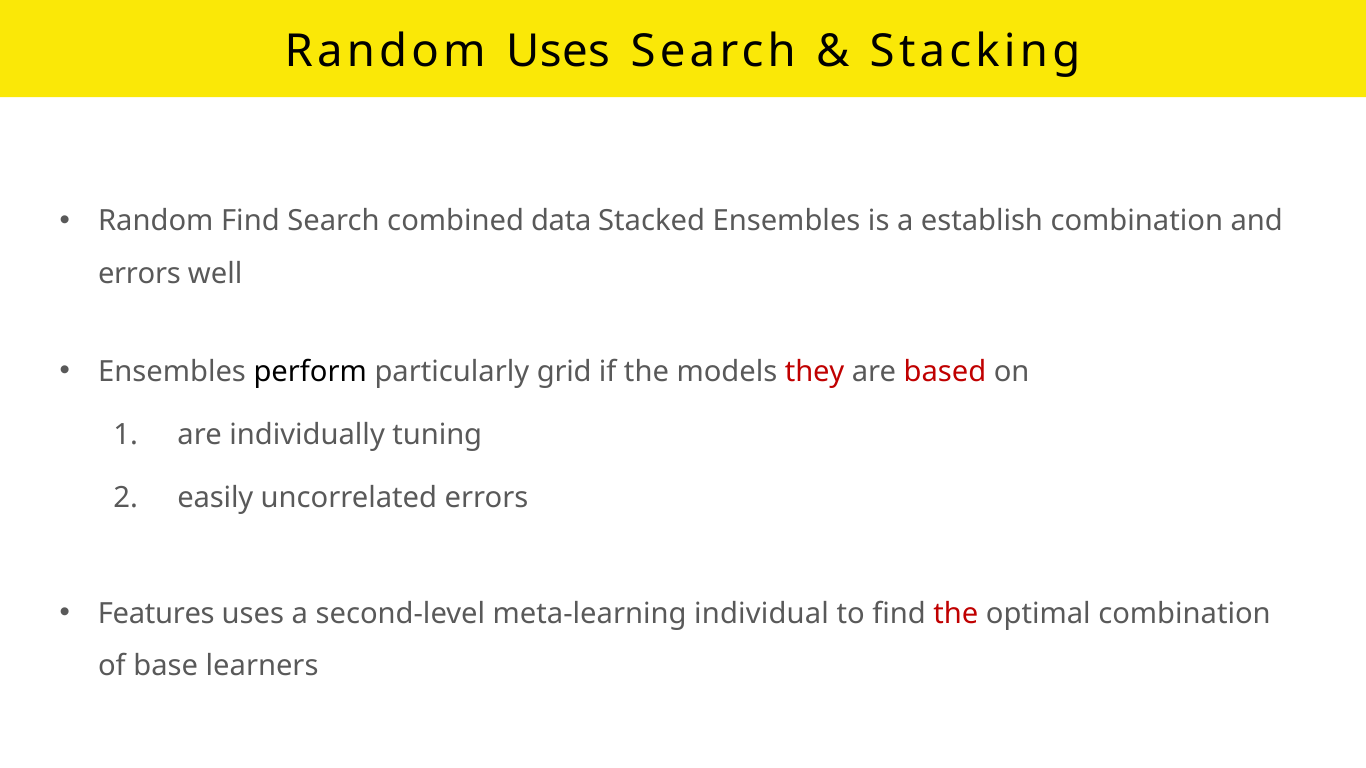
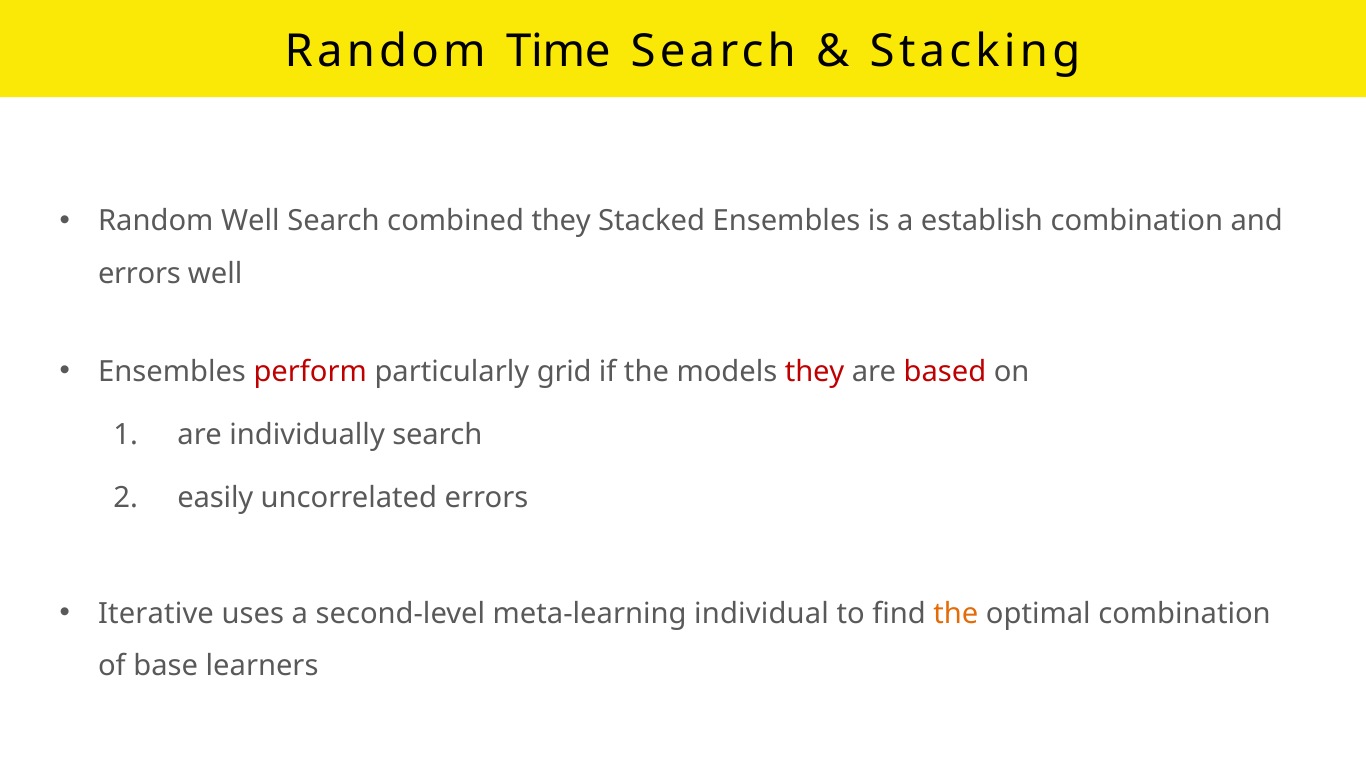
Random Uses: Uses -> Time
Random Find: Find -> Well
combined data: data -> they
perform colour: black -> red
individually tuning: tuning -> search
Features: Features -> Iterative
the at (956, 614) colour: red -> orange
